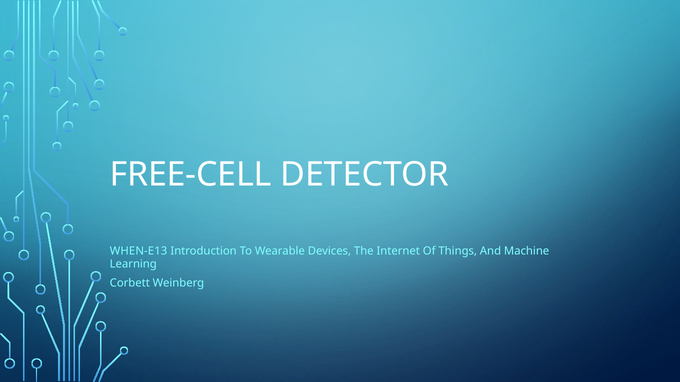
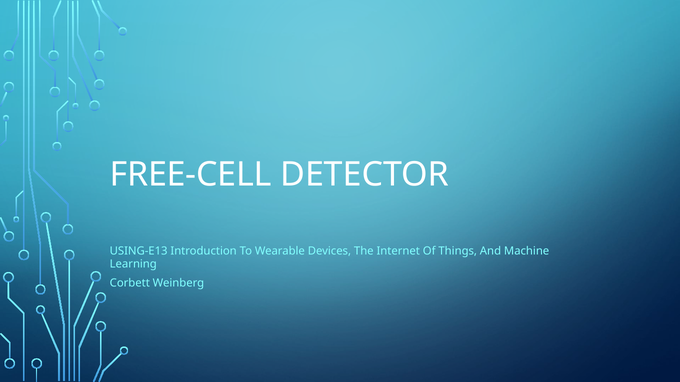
WHEN-E13: WHEN-E13 -> USING-E13
